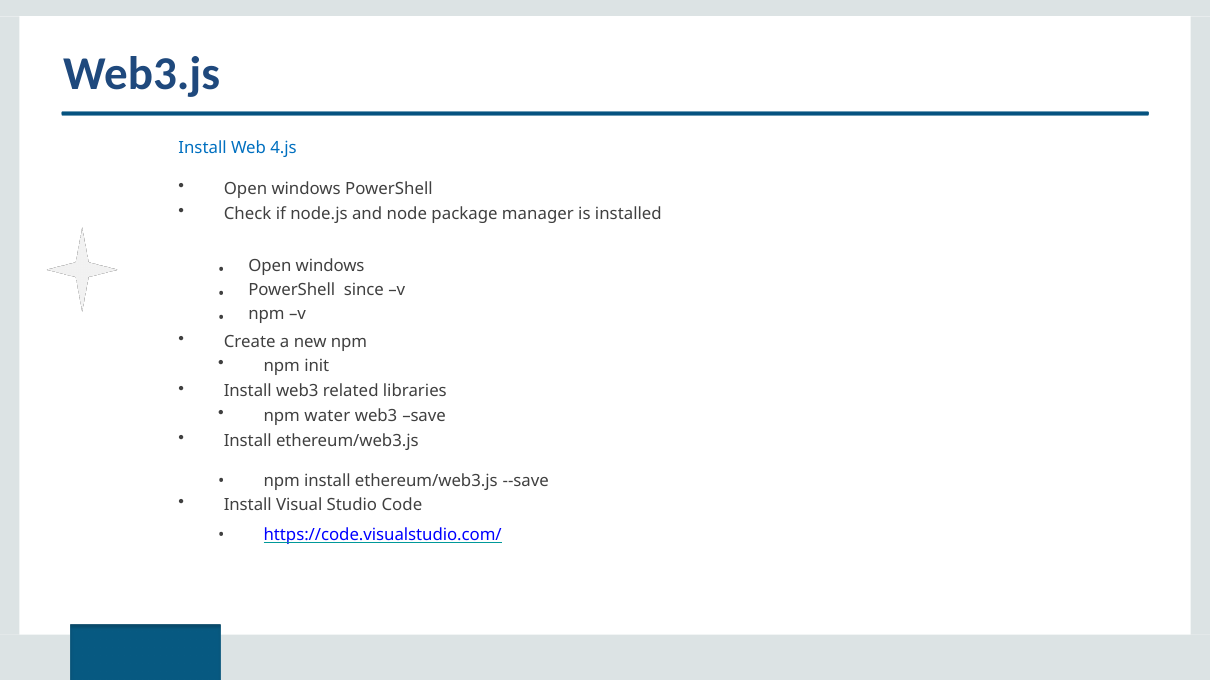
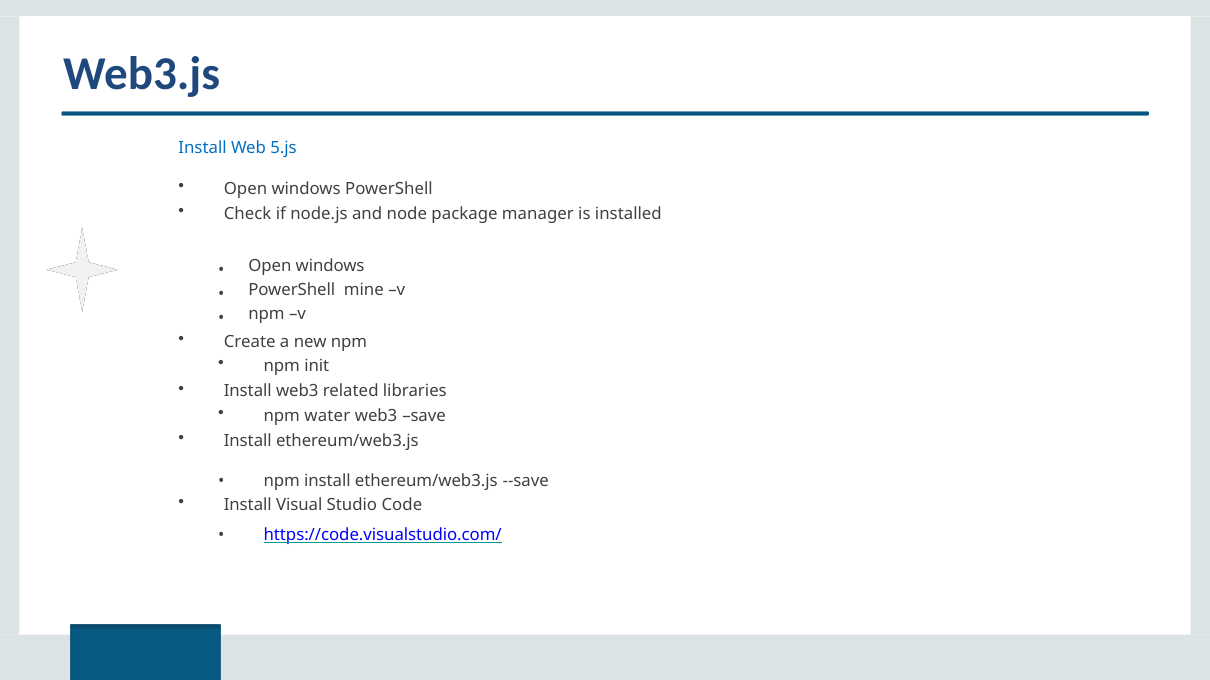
4.js: 4.js -> 5.js
since: since -> mine
